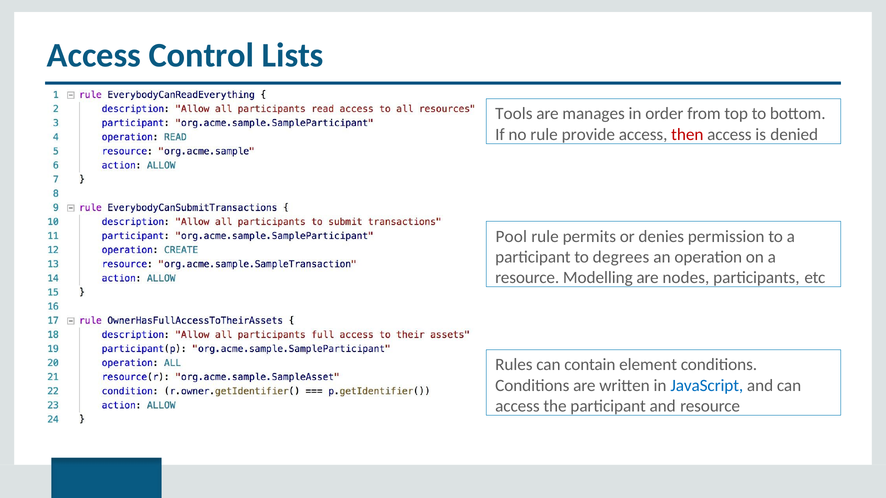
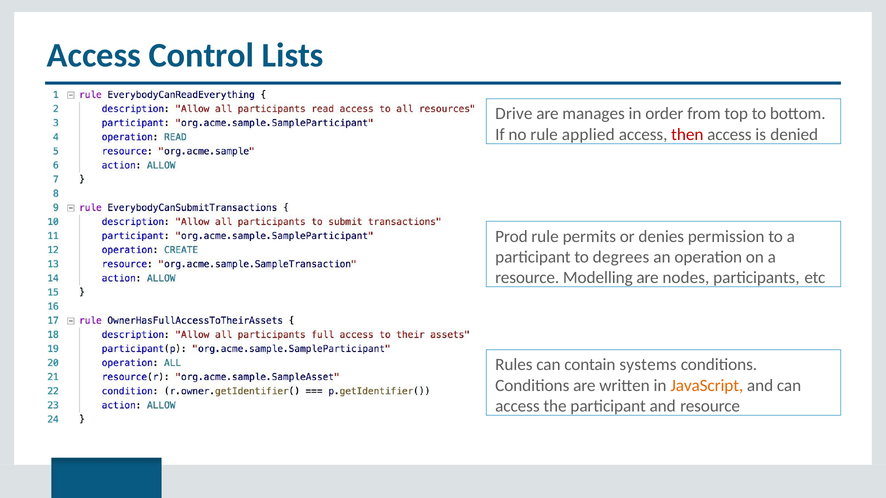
Tools: Tools -> Drive
provide: provide -> applied
Pool: Pool -> Prod
element: element -> systems
JavaScript colour: blue -> orange
